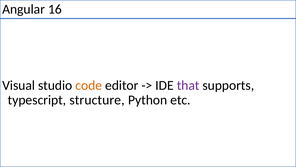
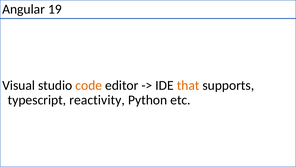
16: 16 -> 19
that colour: purple -> orange
structure: structure -> reactivity
